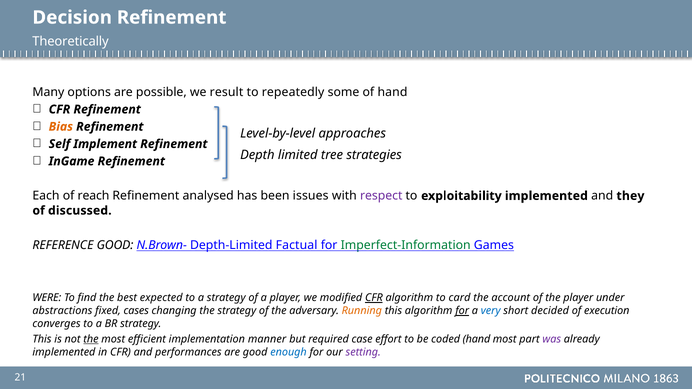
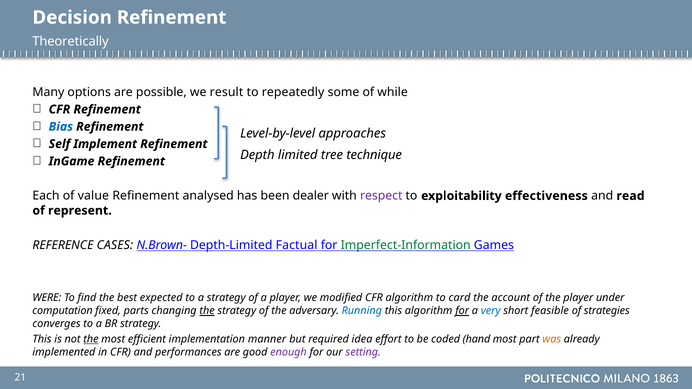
of hand: hand -> while
Bias colour: orange -> blue
strategies: strategies -> technique
reach: reach -> value
issues: issues -> dealer
exploitability implemented: implemented -> effectiveness
they: they -> read
discussed: discussed -> represent
REFERENCE GOOD: GOOD -> CASES
CFR at (374, 298) underline: present -> none
abstractions: abstractions -> computation
cases: cases -> parts
the at (207, 311) underline: none -> present
Running colour: orange -> blue
decided: decided -> feasible
execution: execution -> strategies
case: case -> idea
was colour: purple -> orange
enough colour: blue -> purple
